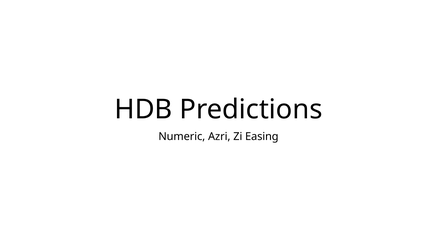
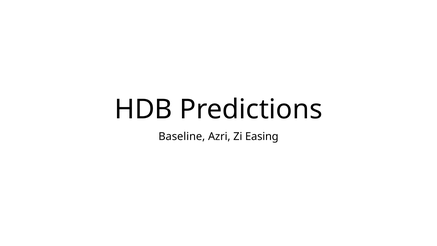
Numeric: Numeric -> Baseline
